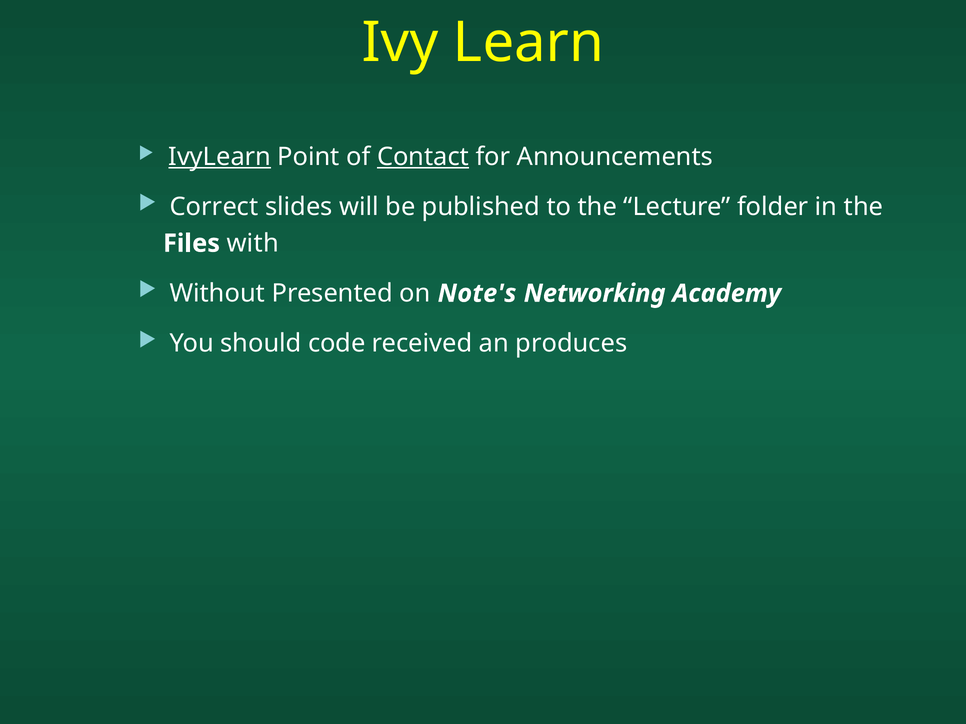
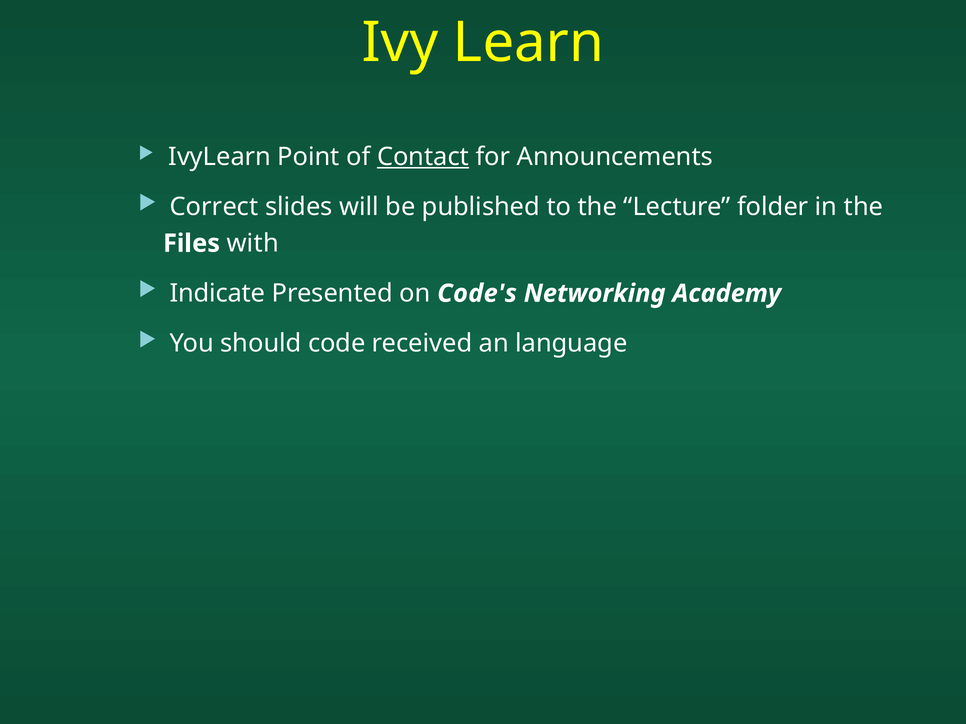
IvyLearn underline: present -> none
Without: Without -> Indicate
Note's: Note's -> Code's
produces: produces -> language
